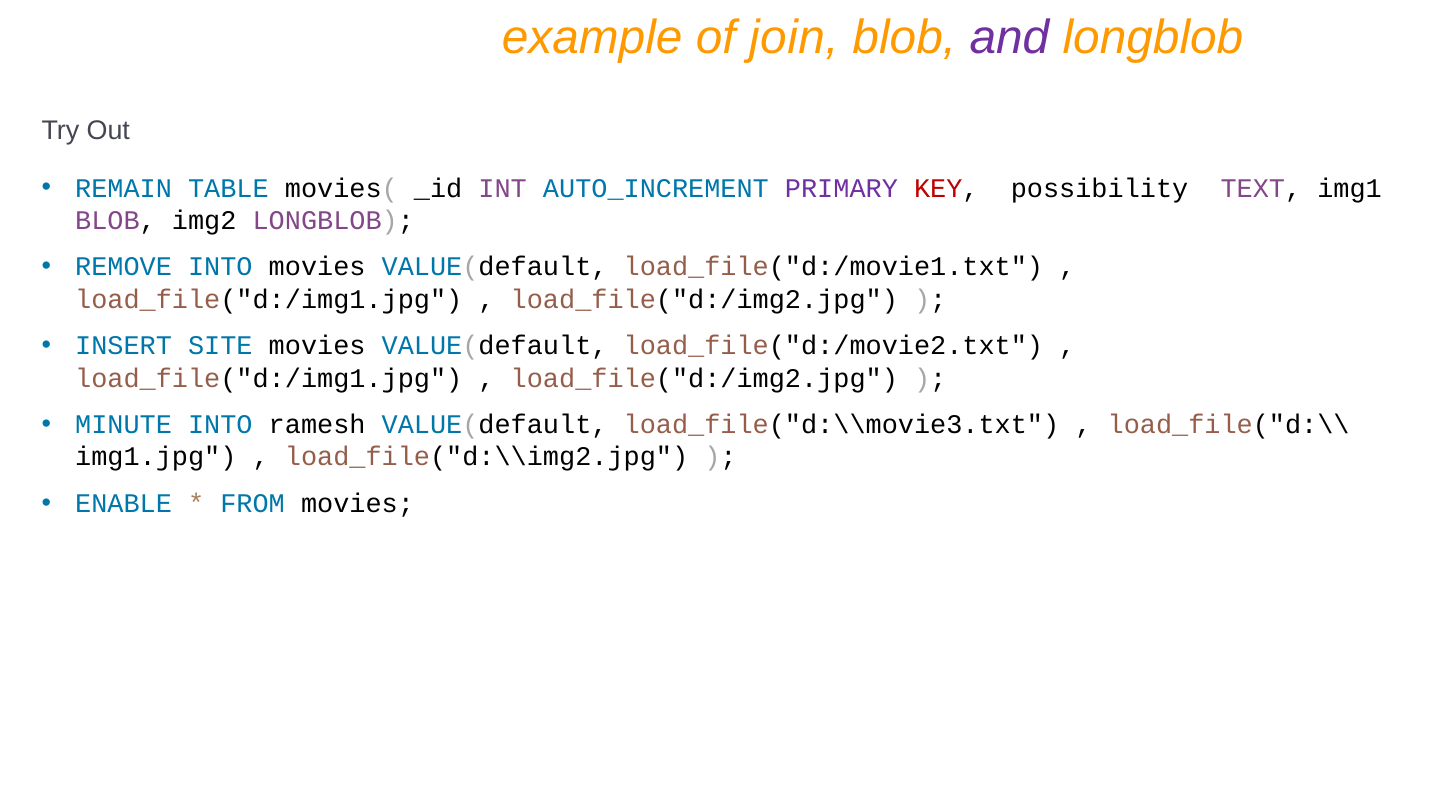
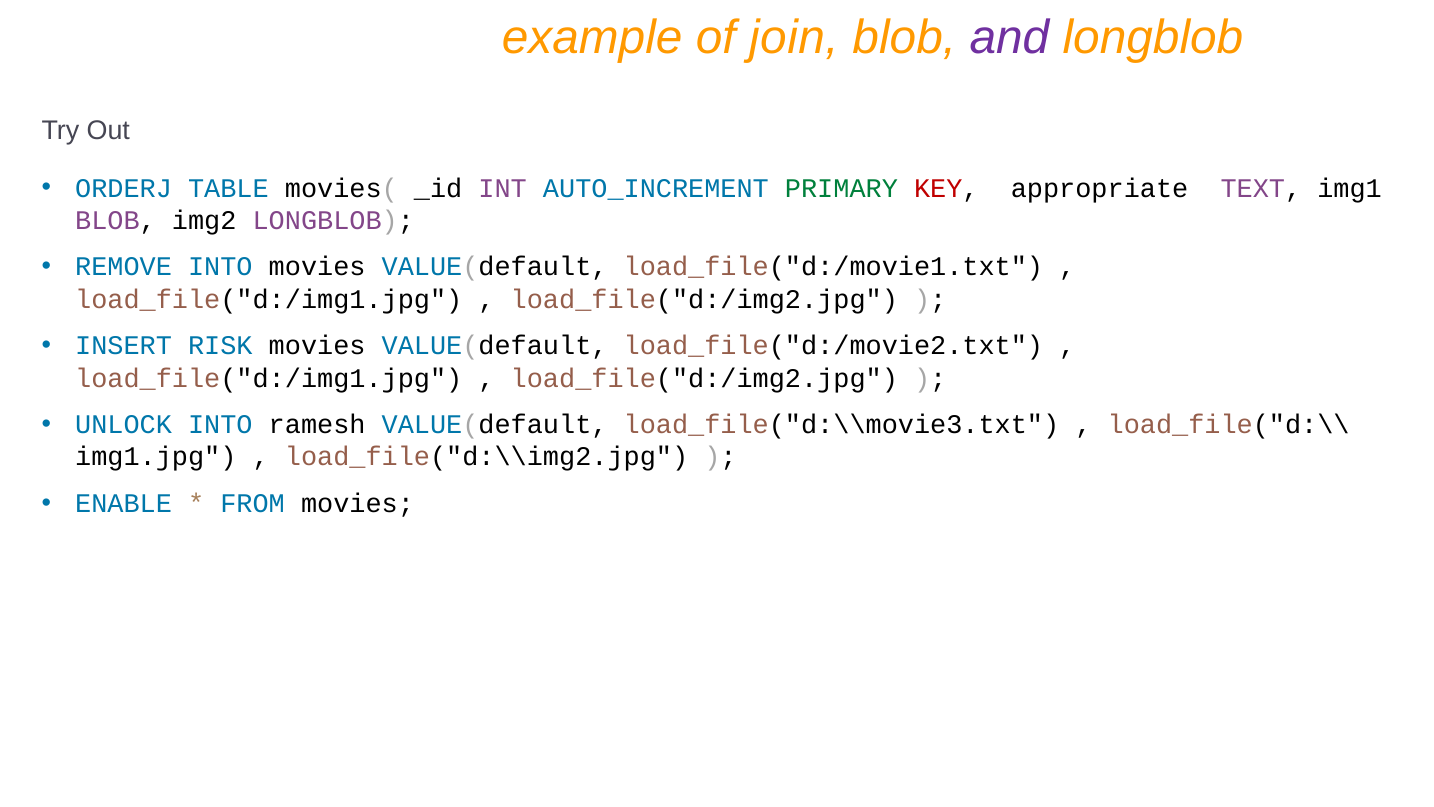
REMAIN: REMAIN -> ORDERJ
PRIMARY colour: purple -> green
possibility: possibility -> appropriate
SITE: SITE -> RISK
MINUTE: MINUTE -> UNLOCK
